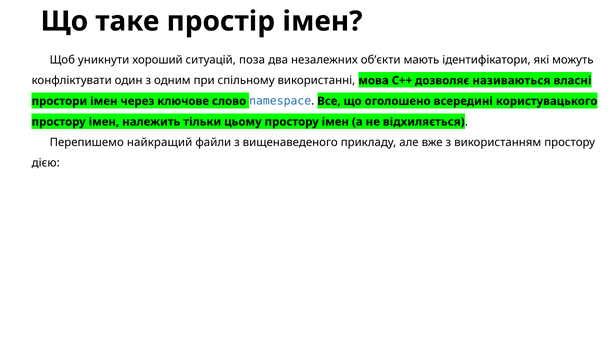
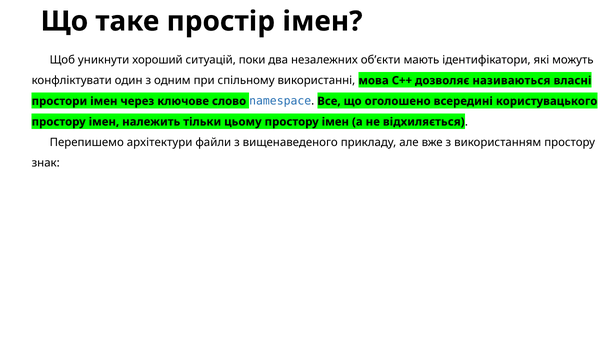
поза: поза -> поки
найкращий: найкращий -> архітектури
дією: дією -> знак
